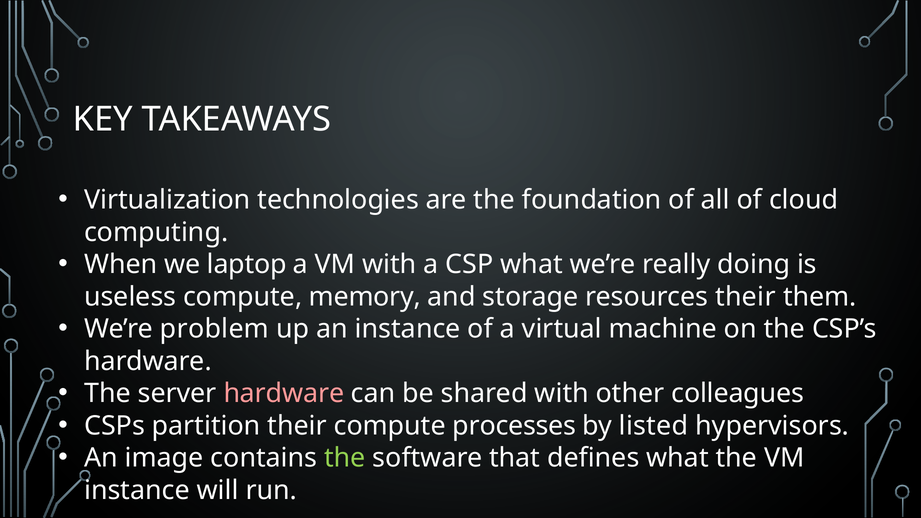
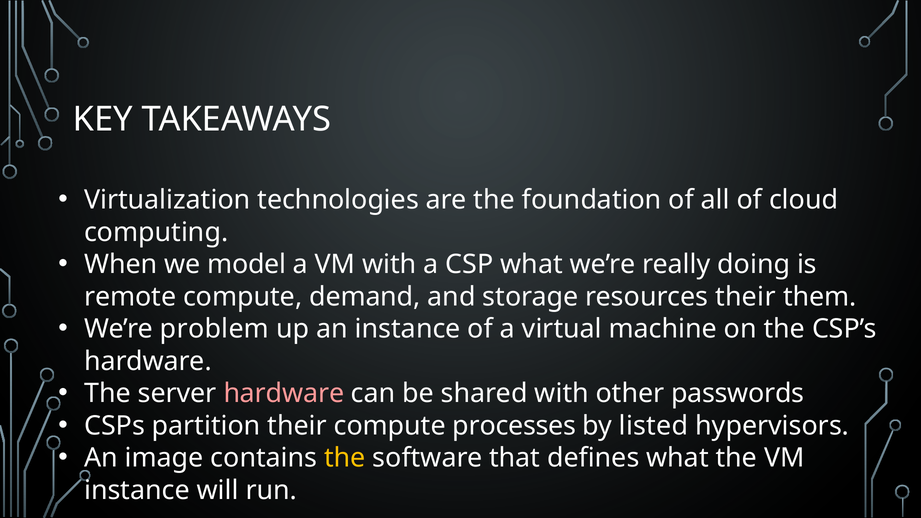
laptop: laptop -> model
useless: useless -> remote
memory: memory -> demand
colleagues: colleagues -> passwords
the at (345, 458) colour: light green -> yellow
